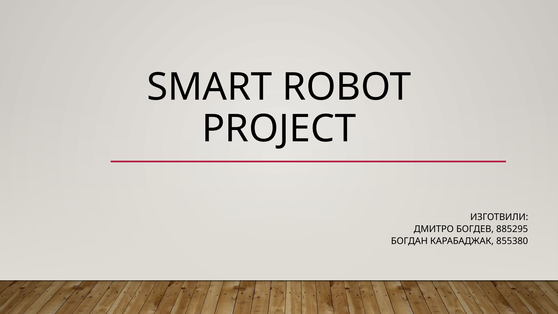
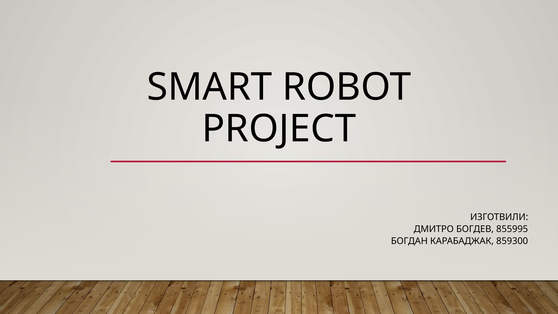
885295: 885295 -> 855995
855380: 855380 -> 859300
